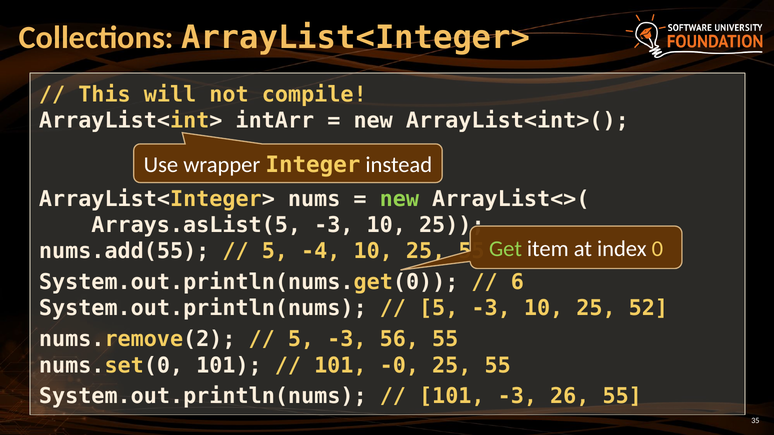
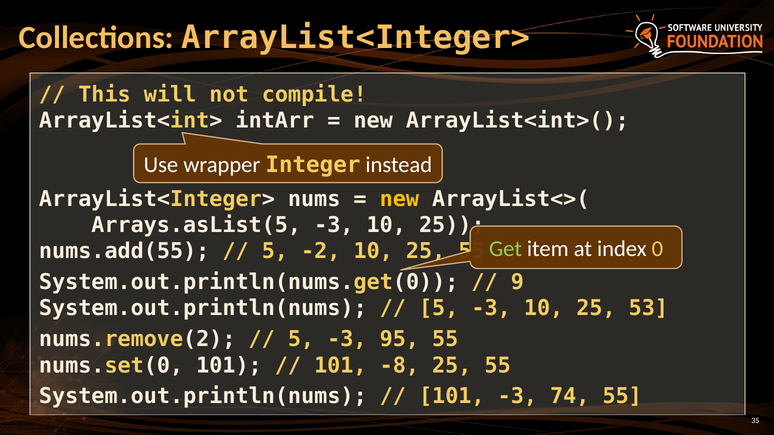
new at (399, 199) colour: light green -> yellow
-4: -4 -> -2
6: 6 -> 9
52: 52 -> 53
56: 56 -> 95
-0: -0 -> -8
26: 26 -> 74
